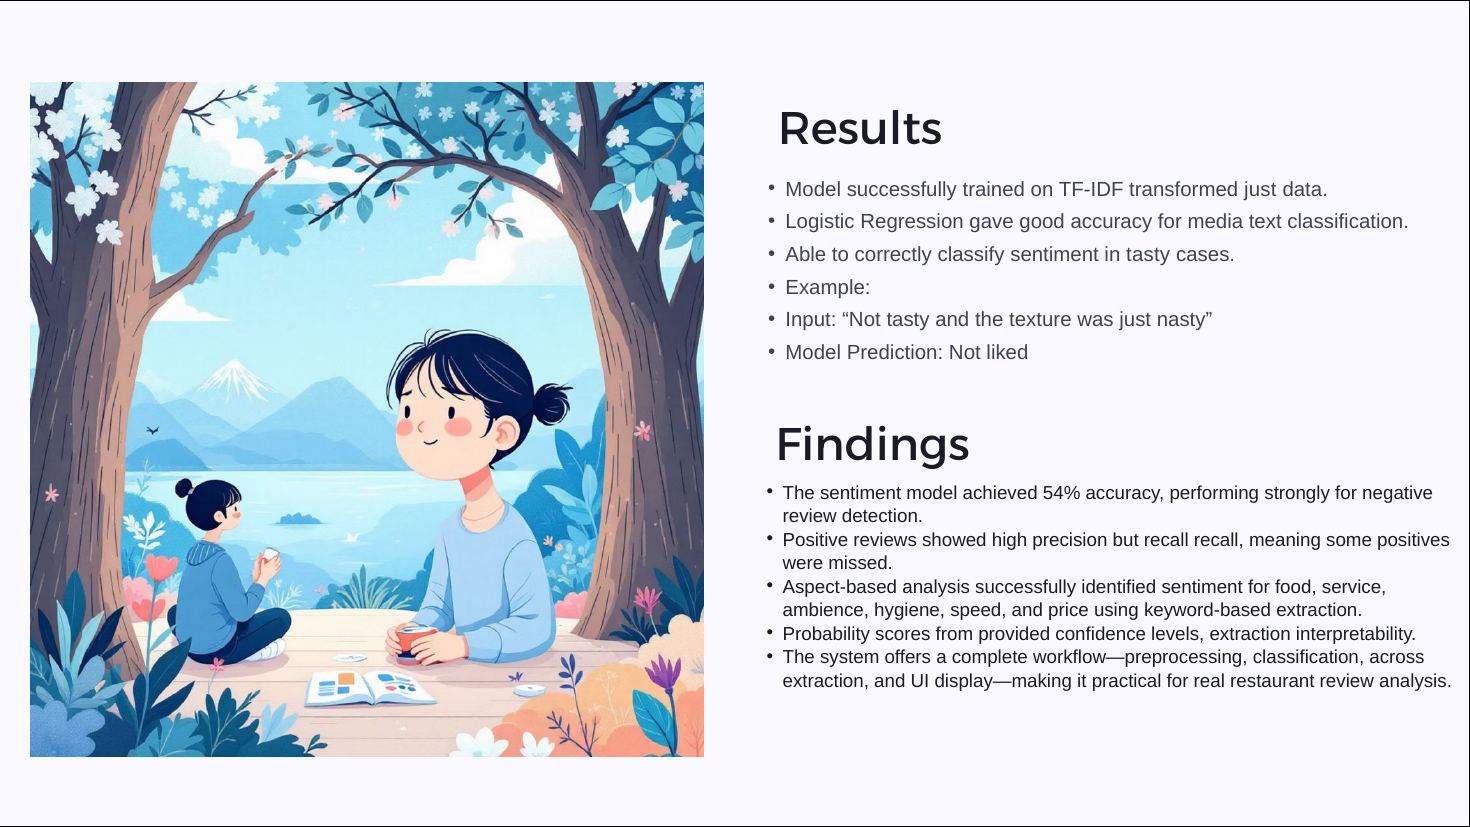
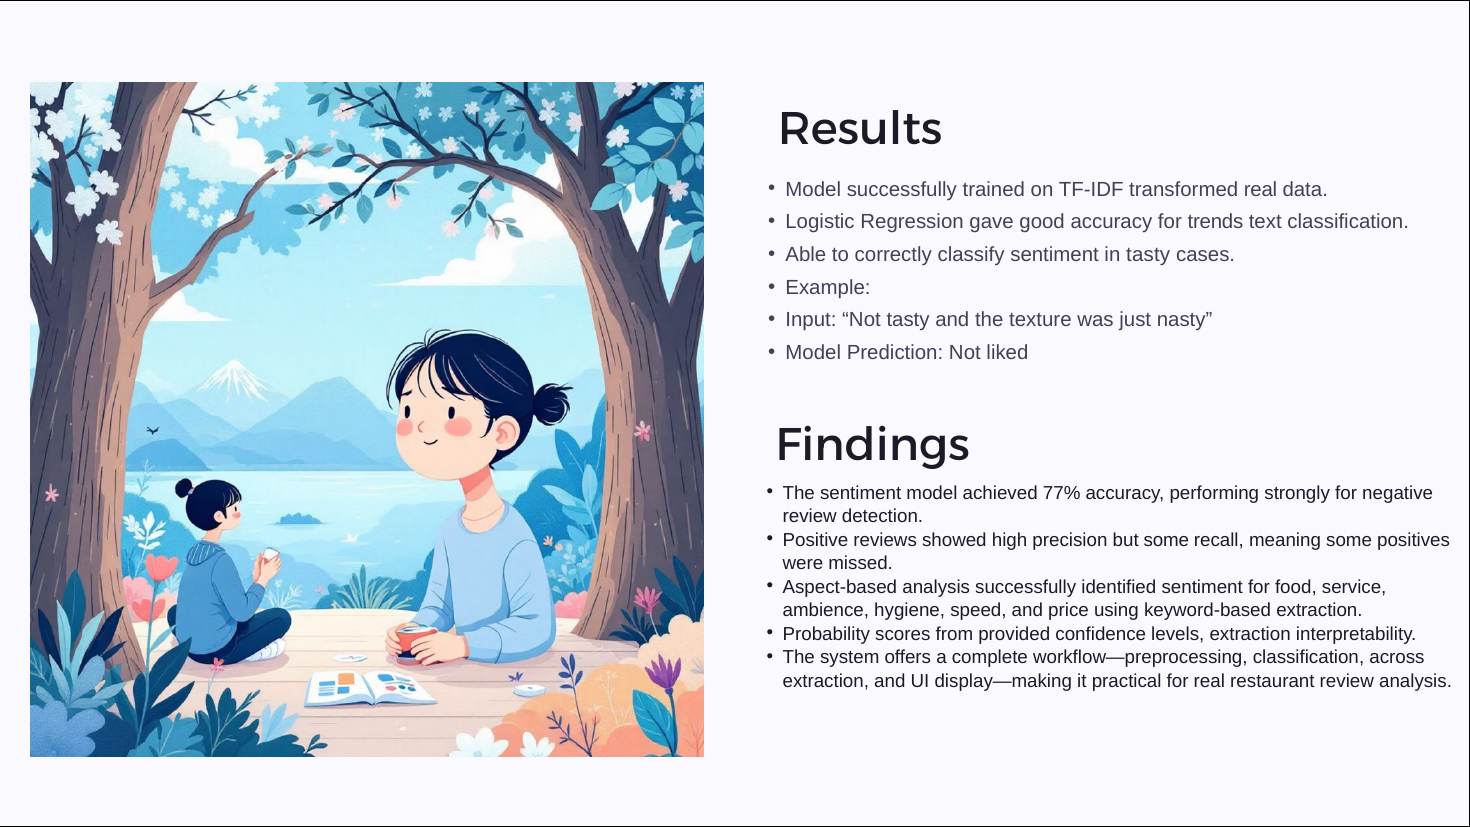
transformed just: just -> real
media: media -> trends
54%: 54% -> 77%
but recall: recall -> some
